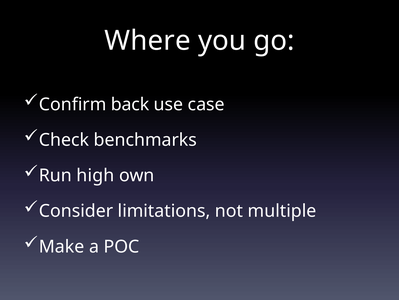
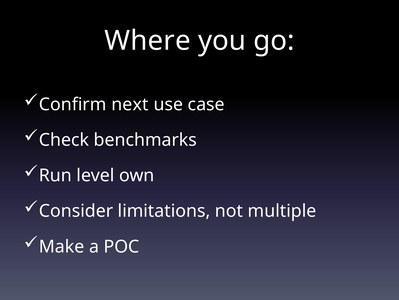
back: back -> next
high: high -> level
